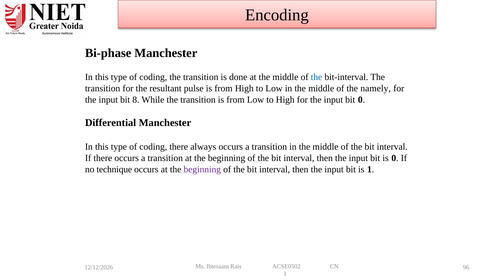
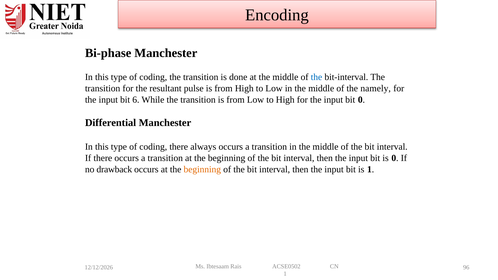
8: 8 -> 6
technique: technique -> drawback
beginning at (202, 169) colour: purple -> orange
